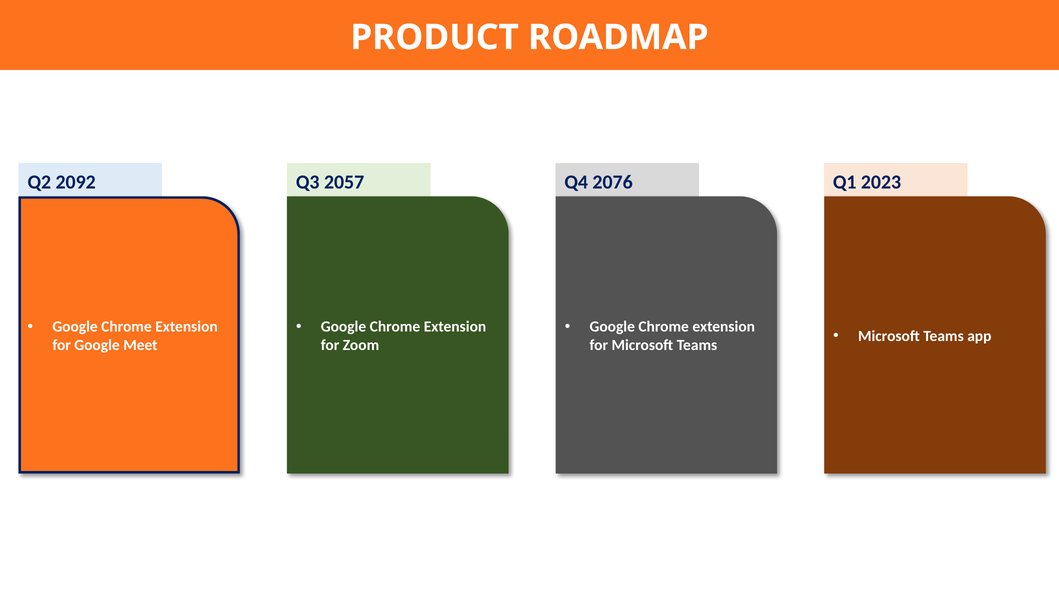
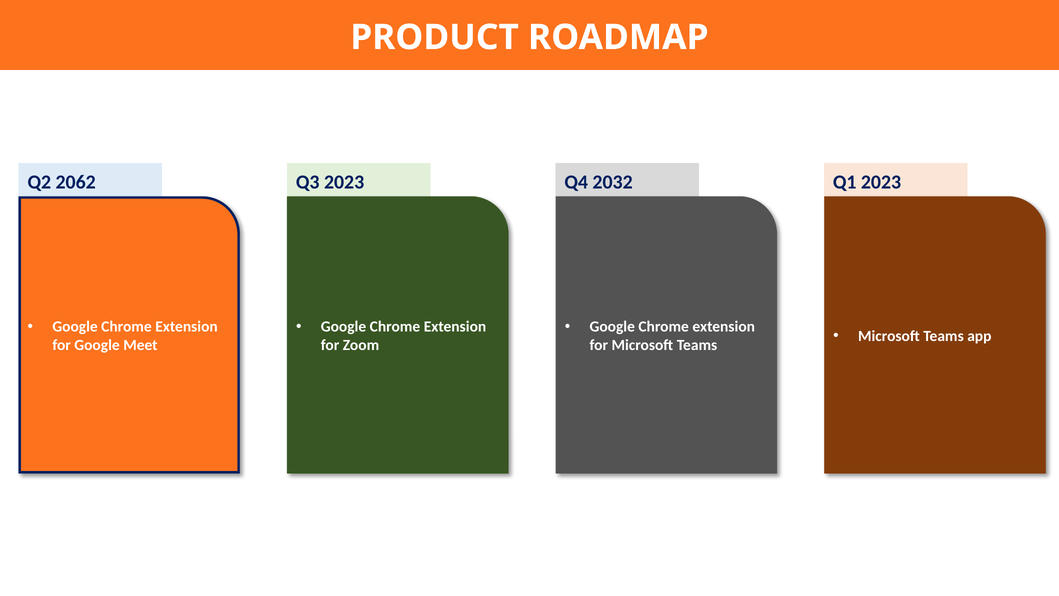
2092: 2092 -> 2062
Q3 2057: 2057 -> 2023
2076: 2076 -> 2032
